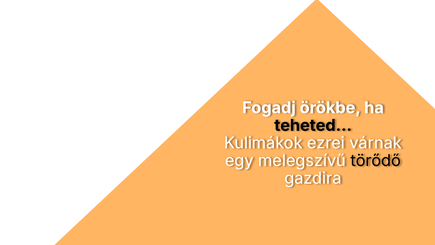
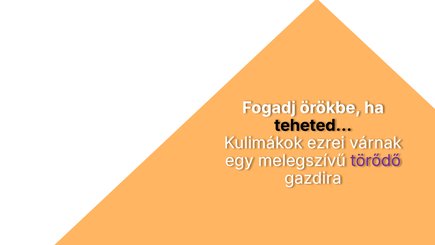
törődő at (376, 161) colour: black -> purple
